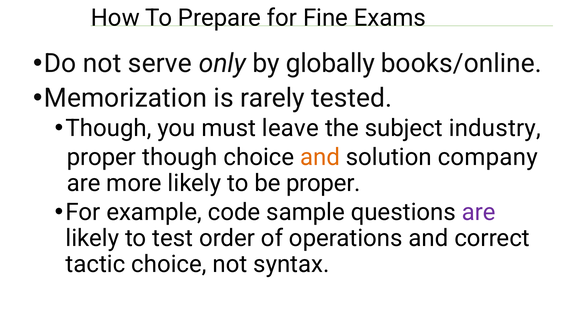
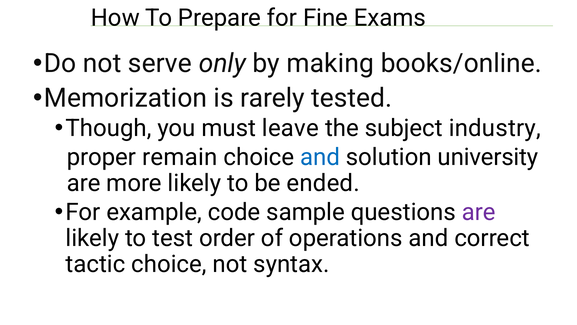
globally: globally -> making
proper though: though -> remain
and at (320, 157) colour: orange -> blue
company: company -> university
be proper: proper -> ended
